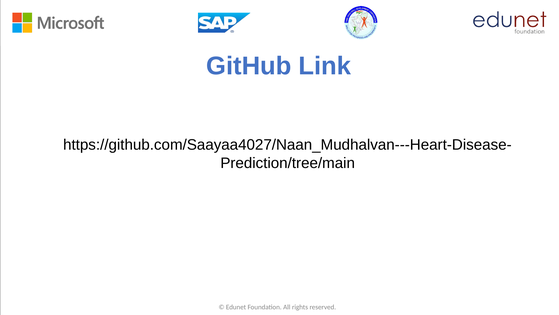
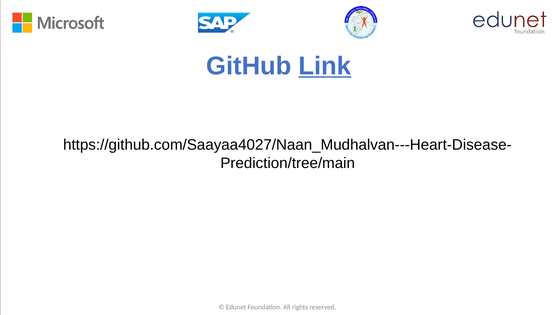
Link underline: none -> present
